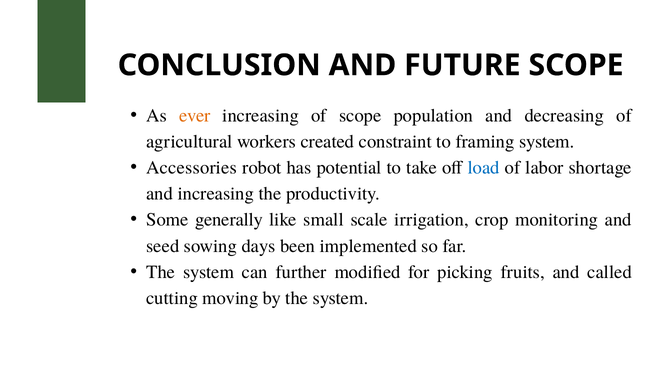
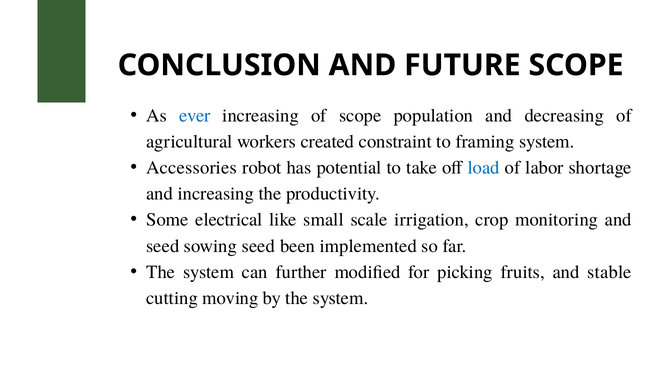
ever colour: orange -> blue
generally: generally -> electrical
sowing days: days -> seed
called: called -> stable
